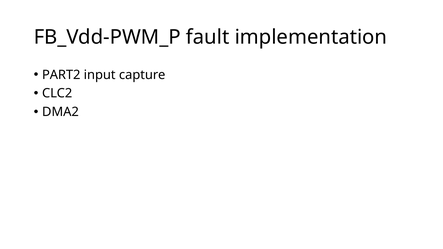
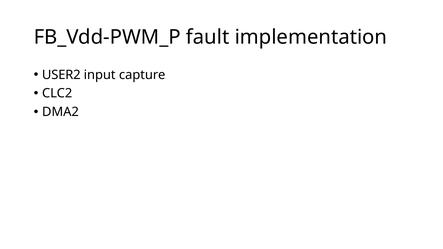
PART2: PART2 -> USER2
